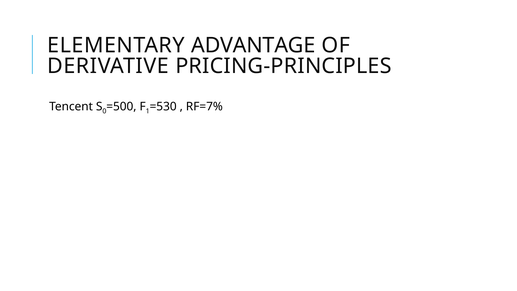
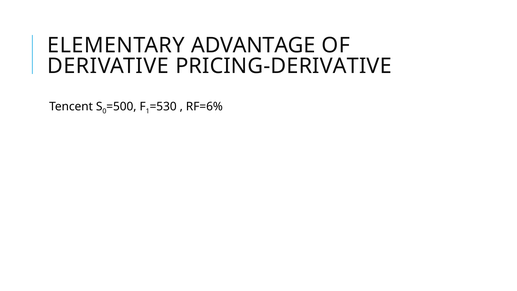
PRICING-PRINCIPLES: PRICING-PRINCIPLES -> PRICING-DERIVATIVE
RF=7%: RF=7% -> RF=6%
